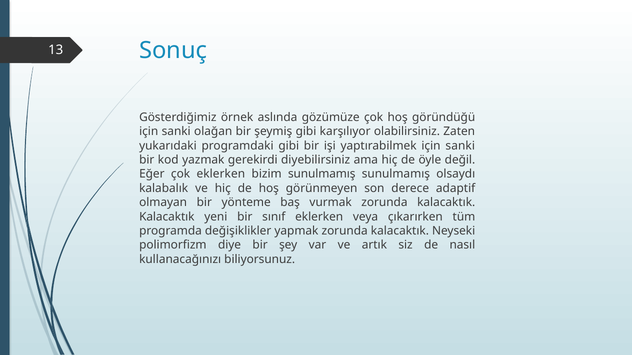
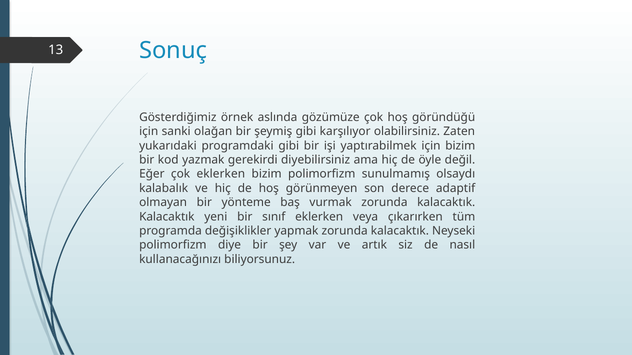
yaptırabilmek için sanki: sanki -> bizim
bizim sunulmamış: sunulmamış -> polimorfizm
